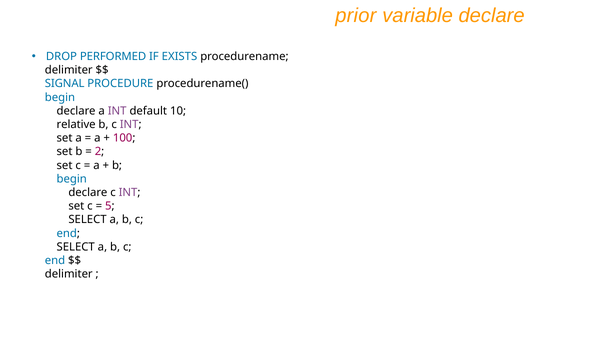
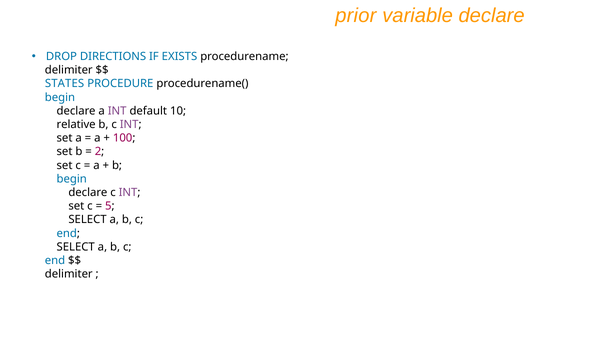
PERFORMED: PERFORMED -> DIRECTIONS
SIGNAL: SIGNAL -> STATES
